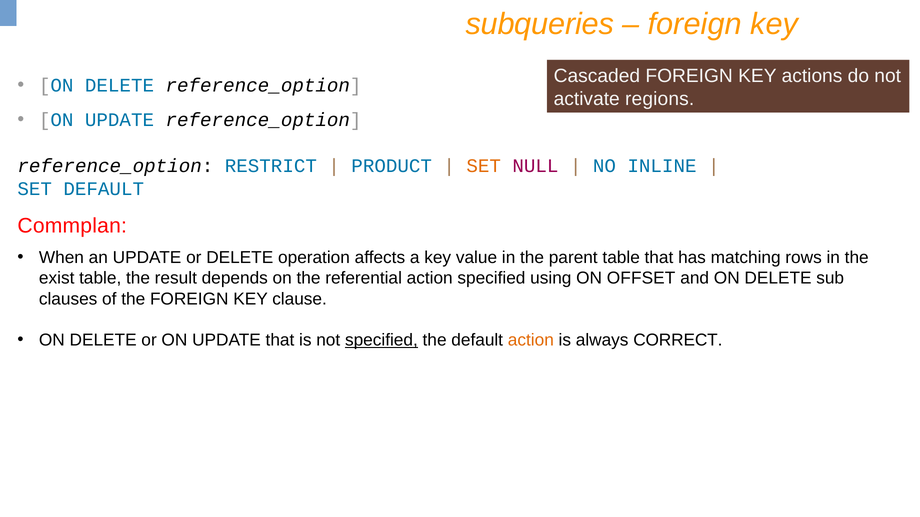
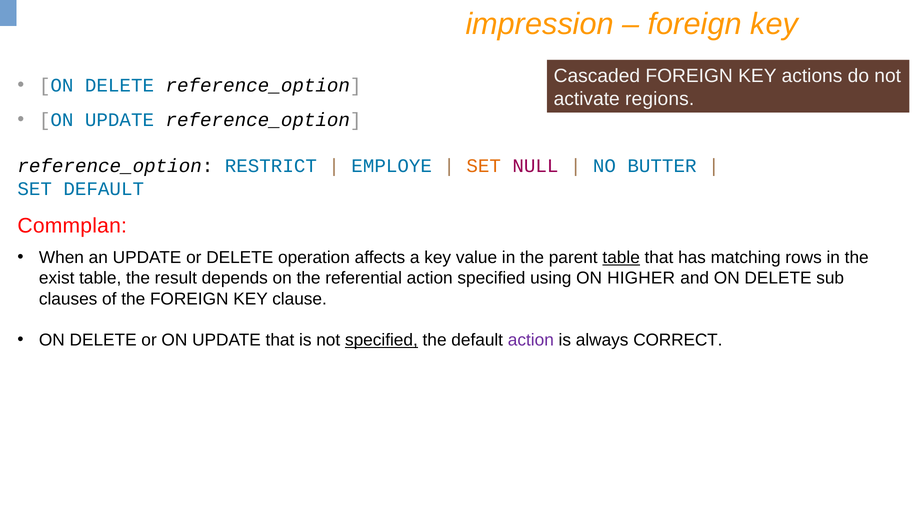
subqueries: subqueries -> impression
PRODUCT: PRODUCT -> EMPLOYE
INLINE: INLINE -> BUTTER
table at (621, 258) underline: none -> present
OFFSET: OFFSET -> HIGHER
action at (531, 340) colour: orange -> purple
